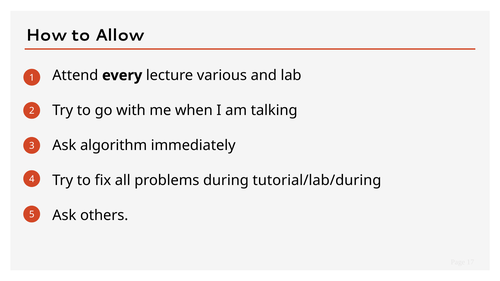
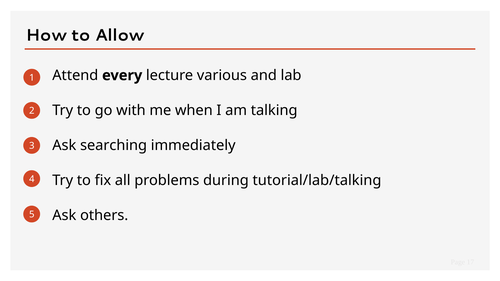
algorithm: algorithm -> searching
tutorial/lab/during: tutorial/lab/during -> tutorial/lab/talking
